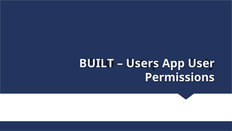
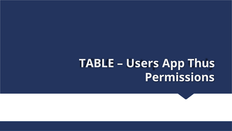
BUILT: BUILT -> TABLE
User: User -> Thus
